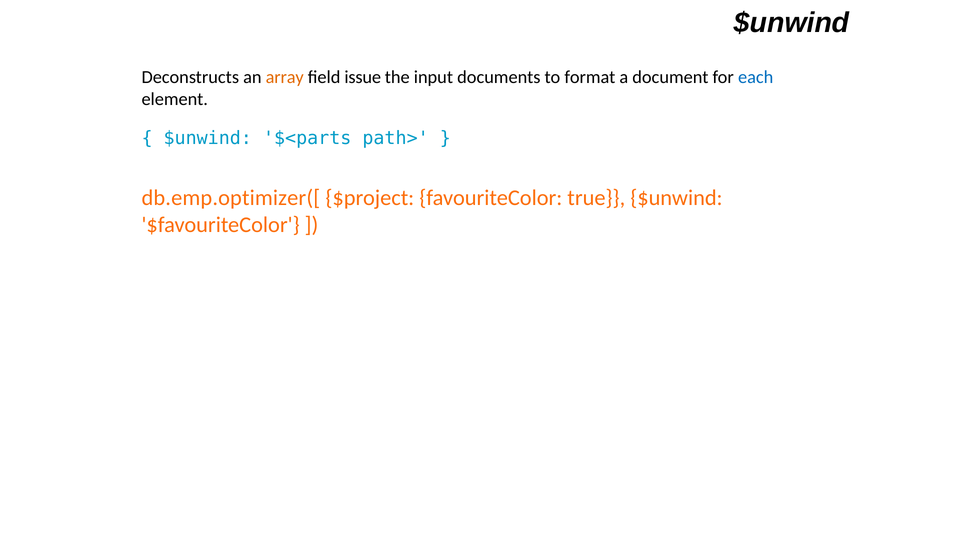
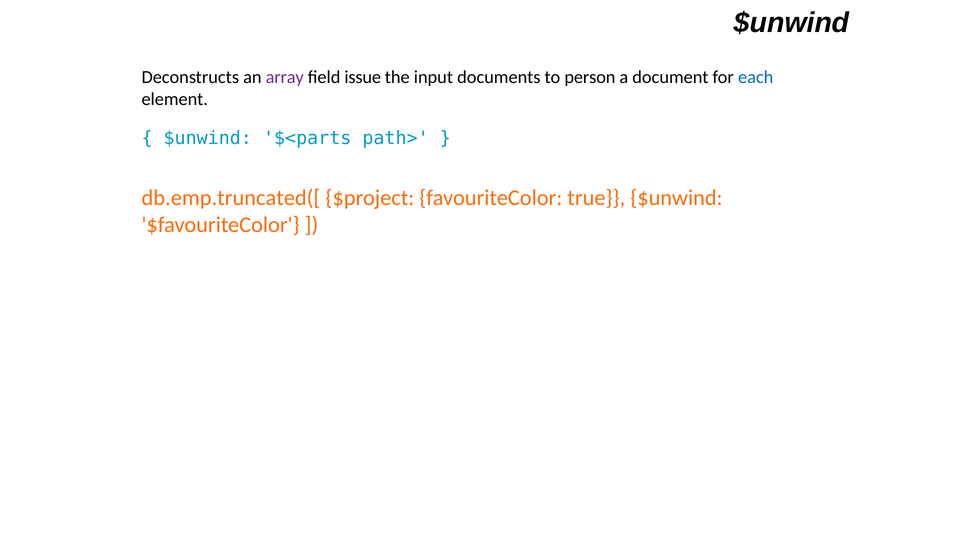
array colour: orange -> purple
format: format -> person
db.emp.optimizer([: db.emp.optimizer([ -> db.emp.truncated([
